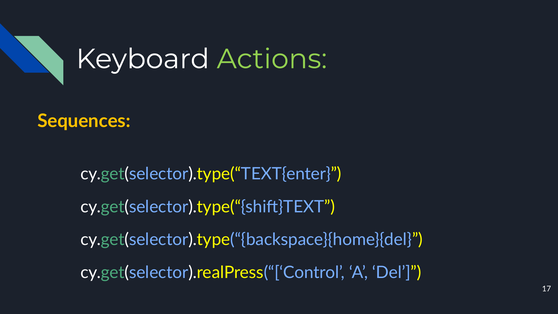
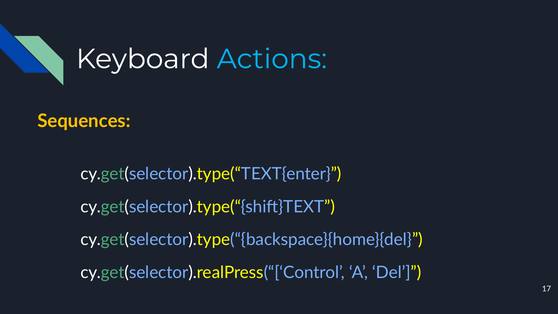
Actions colour: light green -> light blue
